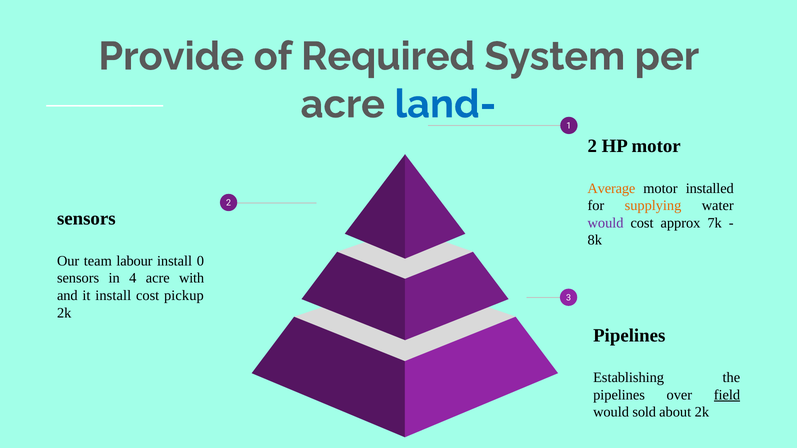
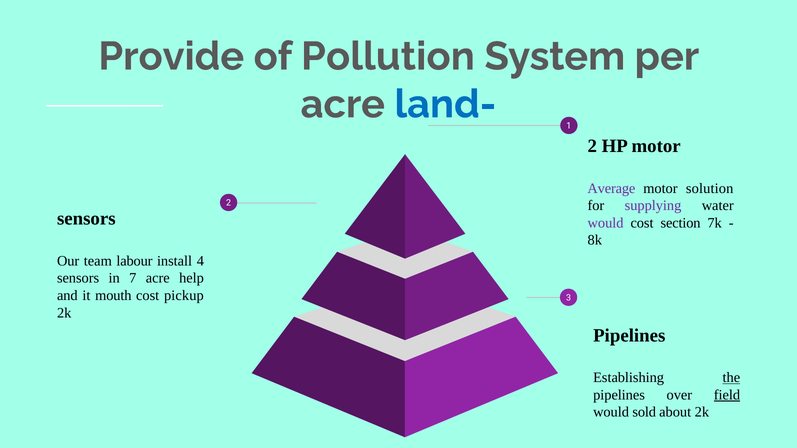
Required: Required -> Pollution
Average colour: orange -> purple
installed: installed -> solution
supplying colour: orange -> purple
approx: approx -> section
0: 0 -> 4
4: 4 -> 7
with: with -> help
it install: install -> mouth
the underline: none -> present
